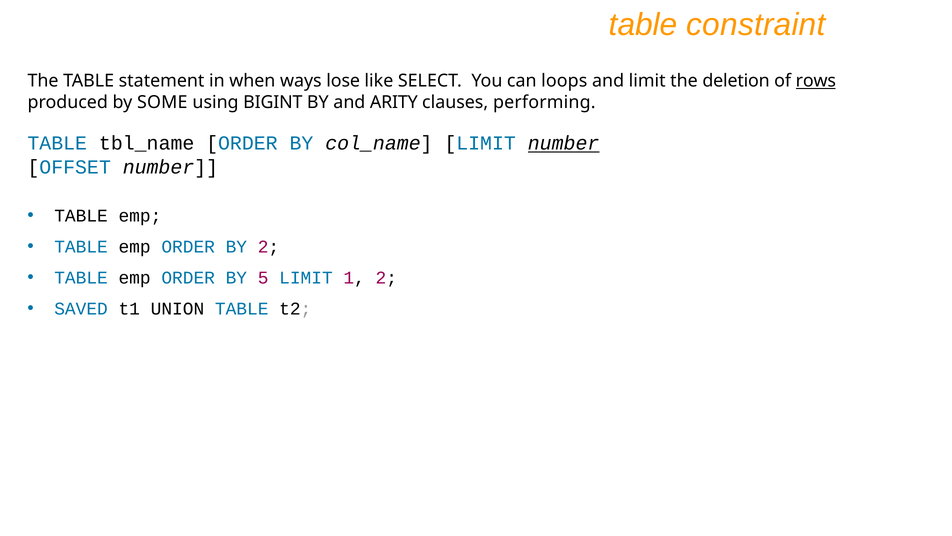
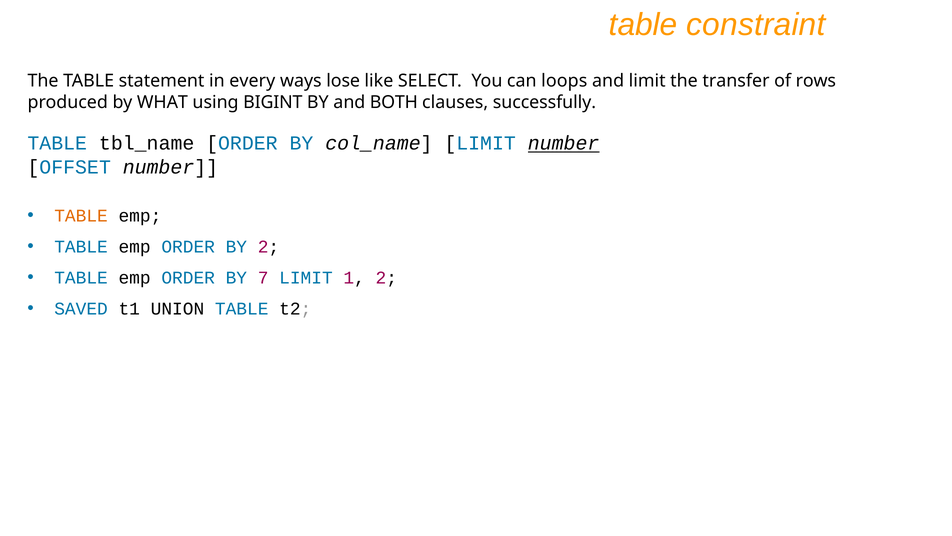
when: when -> every
deletion: deletion -> transfer
rows underline: present -> none
SOME: SOME -> WHAT
ARITY: ARITY -> BOTH
performing: performing -> successfully
TABLE at (81, 216) colour: black -> orange
5: 5 -> 7
